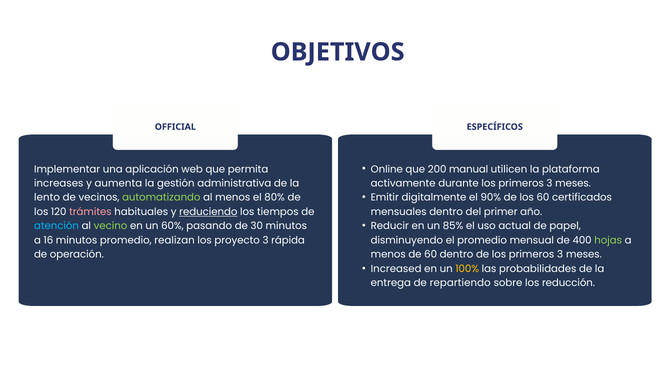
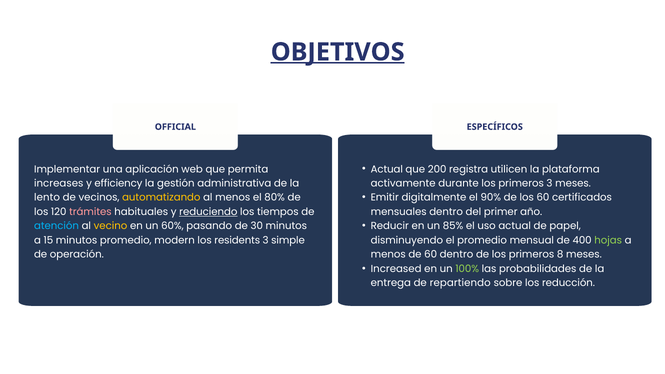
OBJETIVOS underline: none -> present
Online at (387, 169): Online -> Actual
manual: manual -> registra
aumenta: aumenta -> efficiency
automatizando colour: light green -> yellow
vecino colour: light green -> yellow
16: 16 -> 15
realizan: realizan -> modern
proyecto: proyecto -> residents
3 rápida: rápida -> simple
3 at (560, 255): 3 -> 8
100% colour: yellow -> light green
